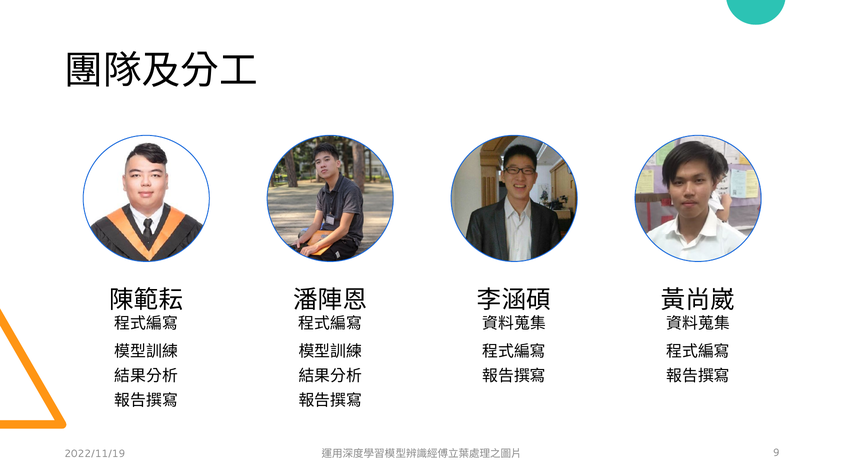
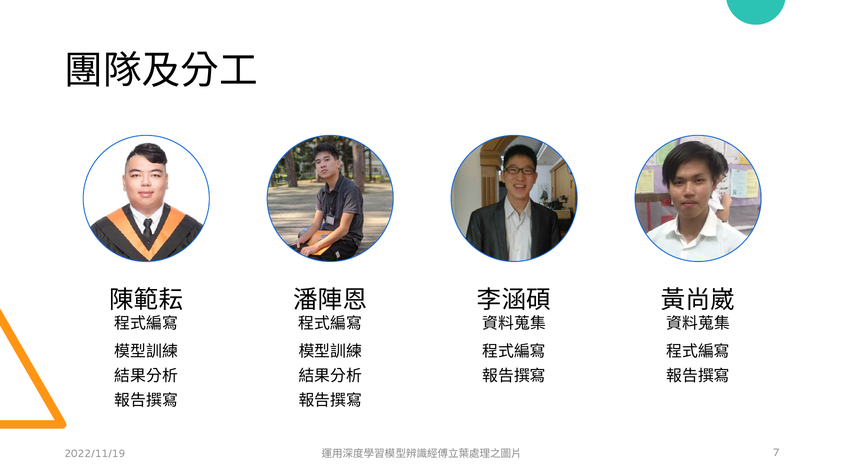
9: 9 -> 7
